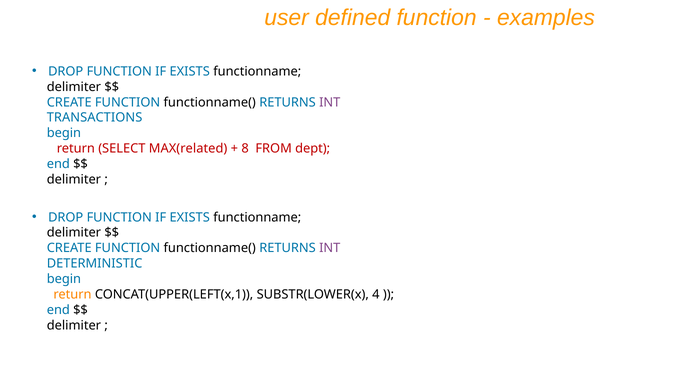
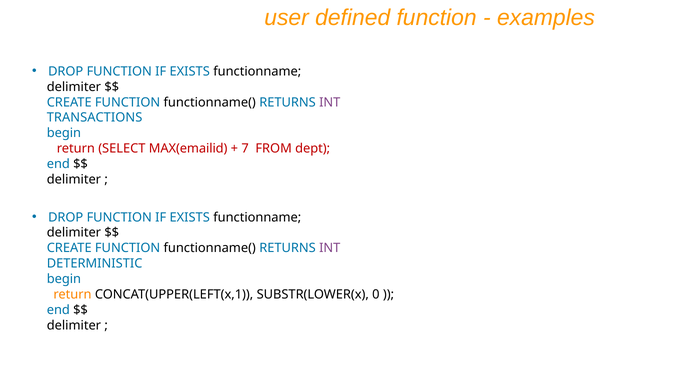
MAX(related: MAX(related -> MAX(emailid
8: 8 -> 7
4: 4 -> 0
